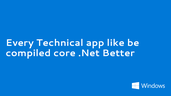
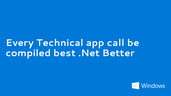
like: like -> call
core: core -> best
